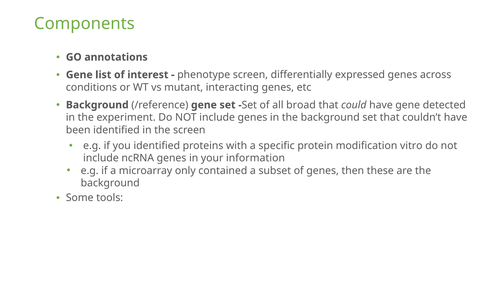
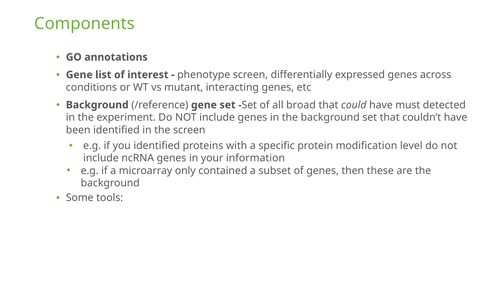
have gene: gene -> must
vitro: vitro -> level
